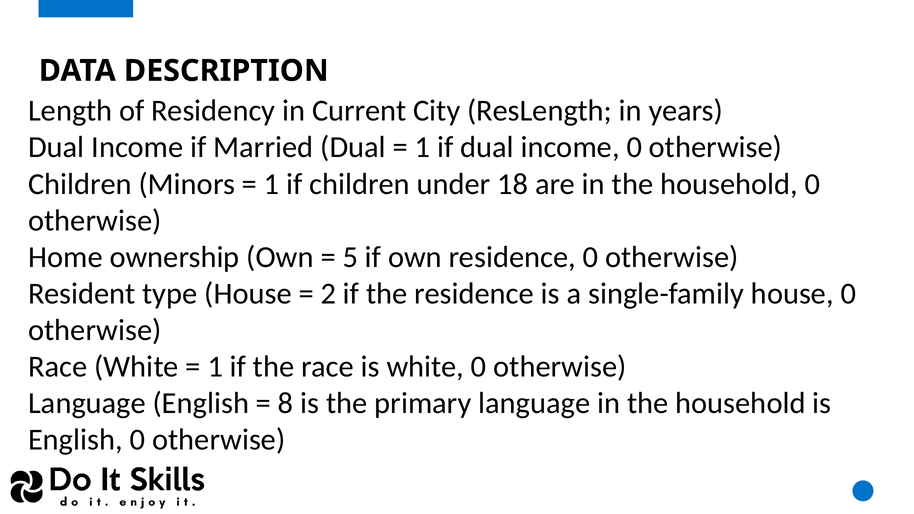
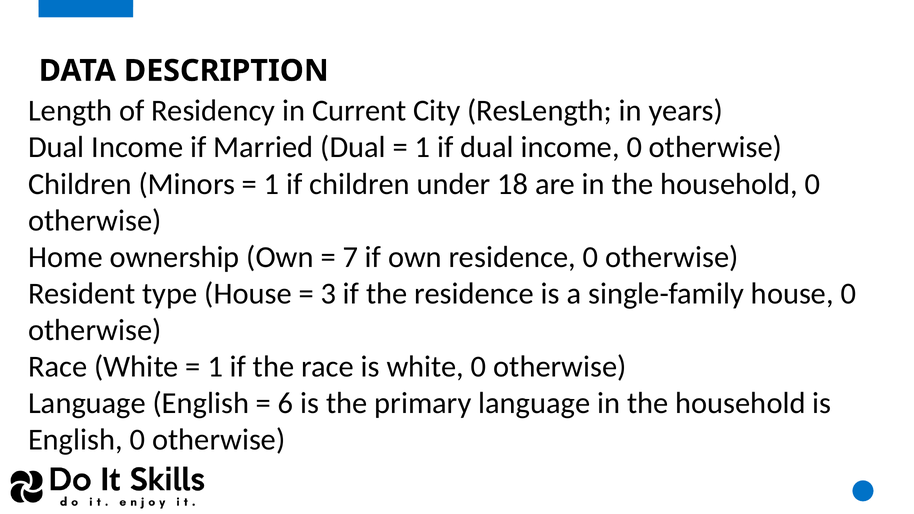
5: 5 -> 7
2: 2 -> 3
8: 8 -> 6
